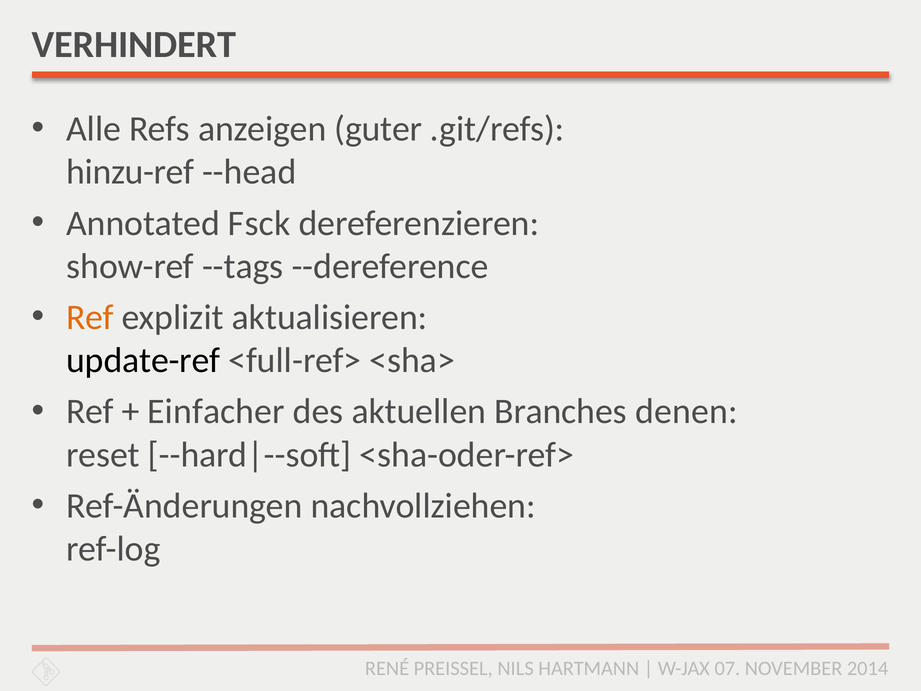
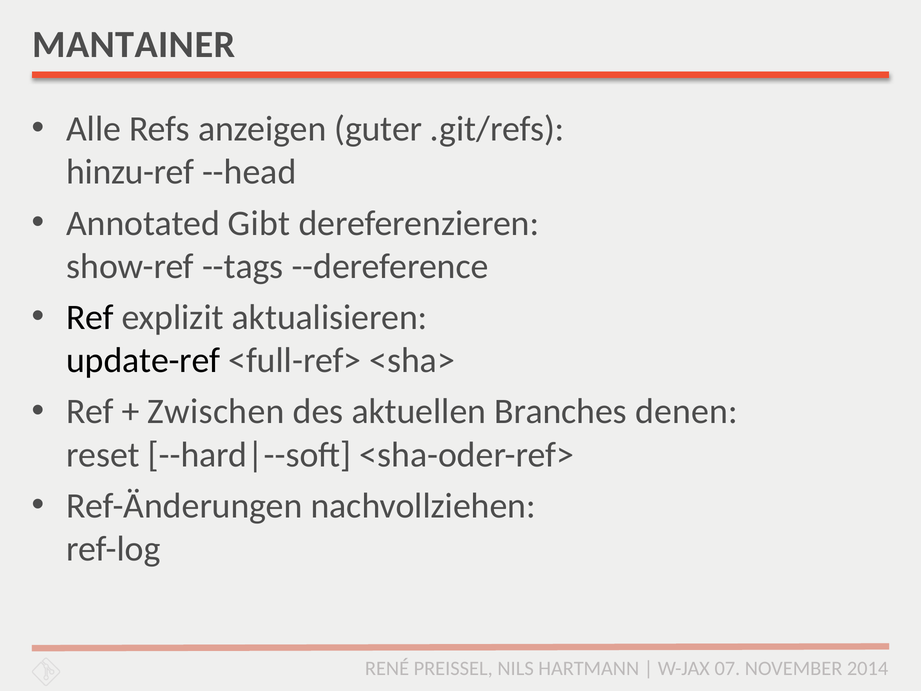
VERHINDERT: VERHINDERT -> MANTAINER
Fsck: Fsck -> Gibt
Ref at (90, 317) colour: orange -> black
Einfacher: Einfacher -> Zwischen
